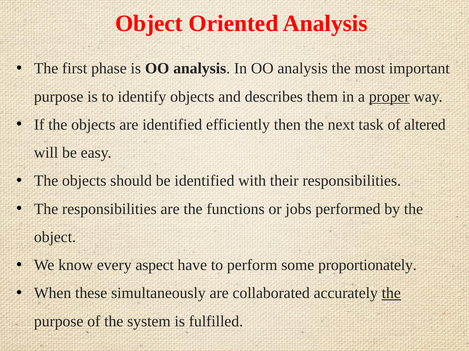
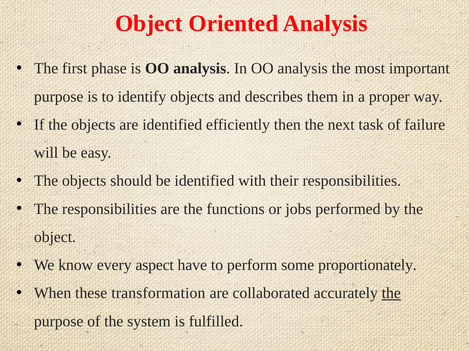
proper underline: present -> none
altered: altered -> failure
simultaneously: simultaneously -> transformation
